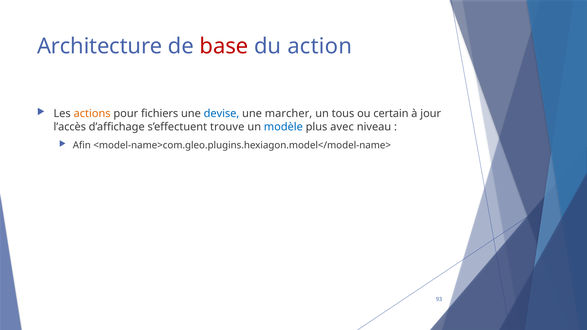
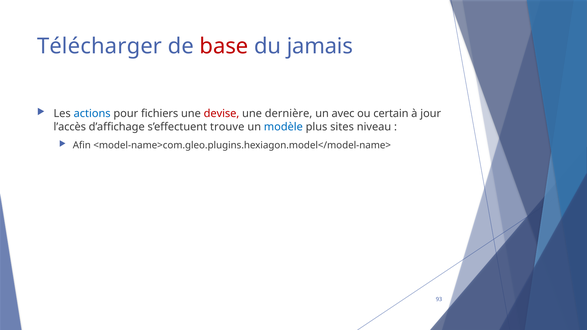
Architecture: Architecture -> Télécharger
action: action -> jamais
actions colour: orange -> blue
devise colour: blue -> red
marcher: marcher -> dernière
tous: tous -> avec
avec: avec -> sites
